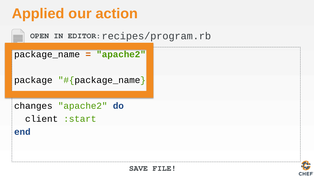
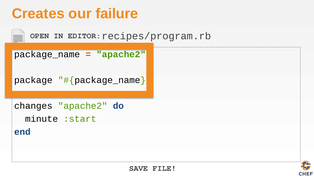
Applied: Applied -> Creates
action: action -> failure
client: client -> minute
